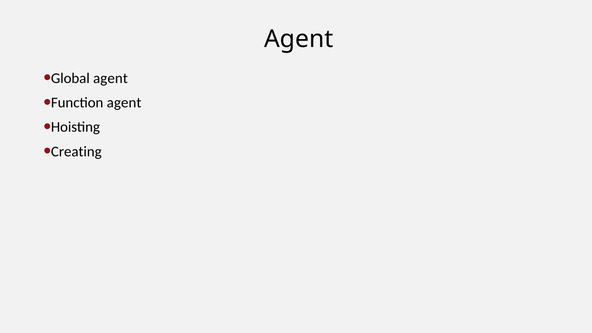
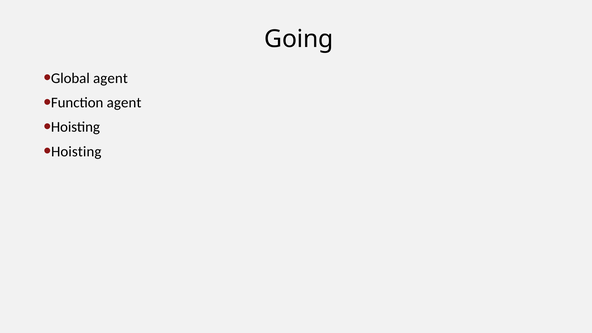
Agent at (299, 39): Agent -> Going
Creating at (76, 151): Creating -> Hoisting
